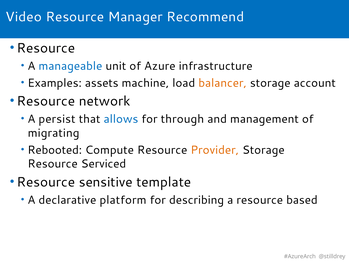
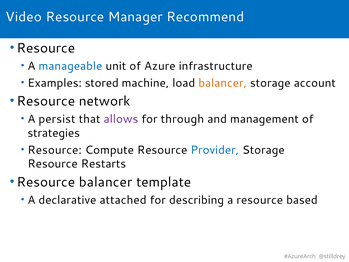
assets: assets -> stored
allows colour: blue -> purple
migrating: migrating -> strategies
Rebooted at (55, 150): Rebooted -> Resource
Provider colour: orange -> blue
Serviced: Serviced -> Restarts
Resource sensitive: sensitive -> balancer
platform: platform -> attached
